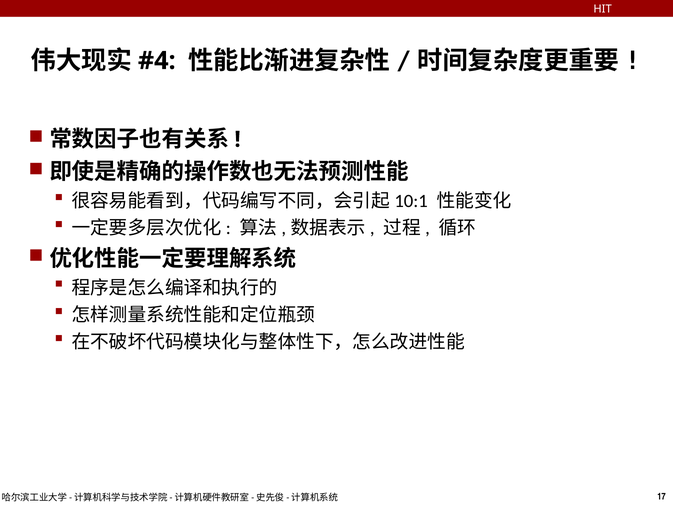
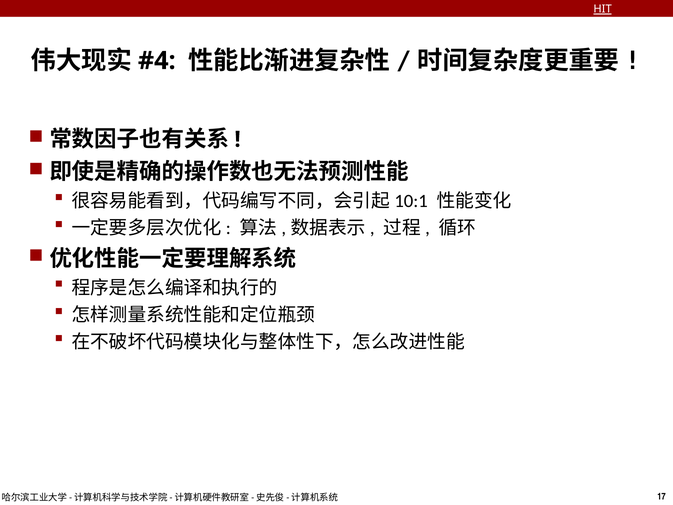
HIT underline: none -> present
